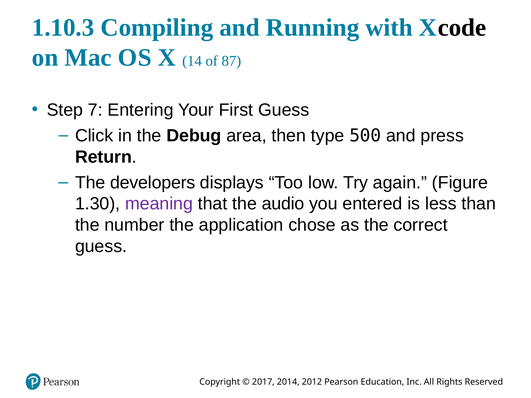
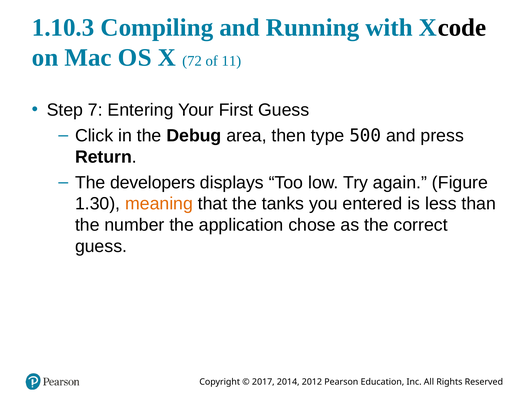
14: 14 -> 72
87: 87 -> 11
meaning colour: purple -> orange
audio: audio -> tanks
